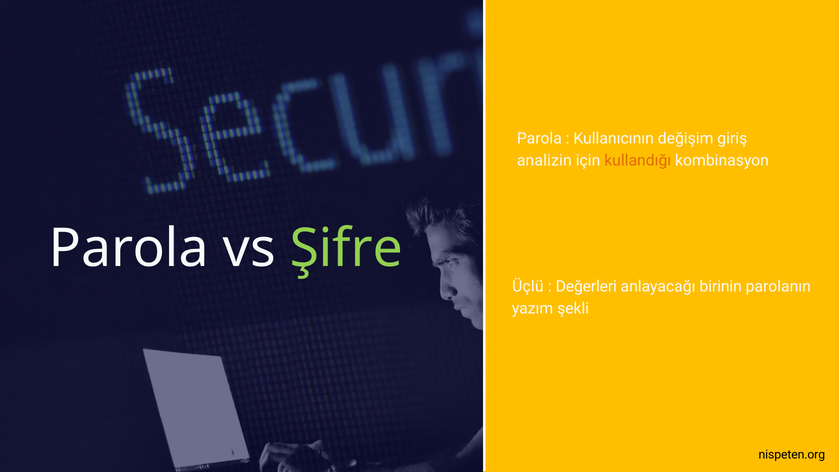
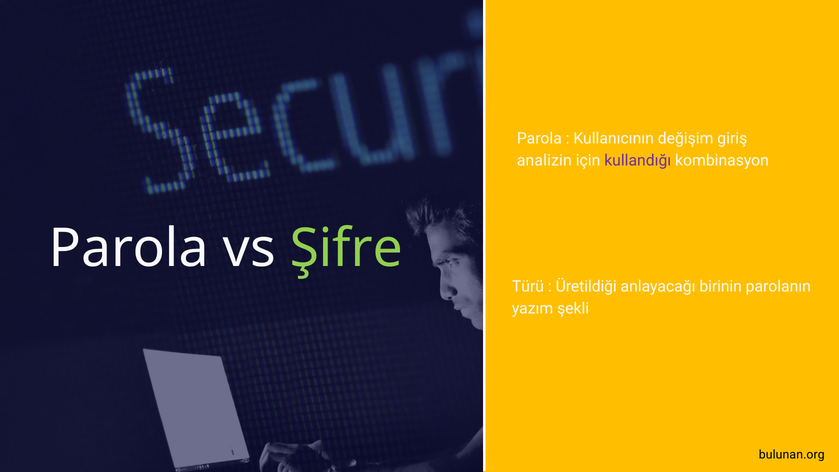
kullandığı colour: orange -> purple
Üçlü: Üçlü -> Türü
Değerleri: Değerleri -> Üretildiği
nispeten.org: nispeten.org -> bulunan.org
